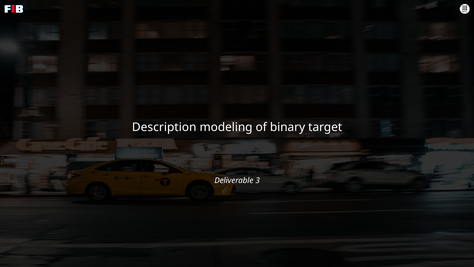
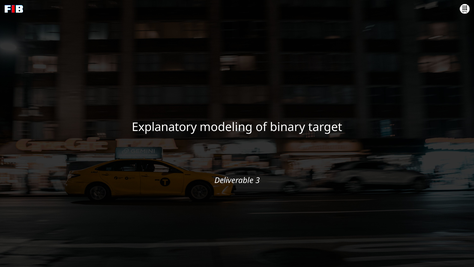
Description: Description -> Explanatory
